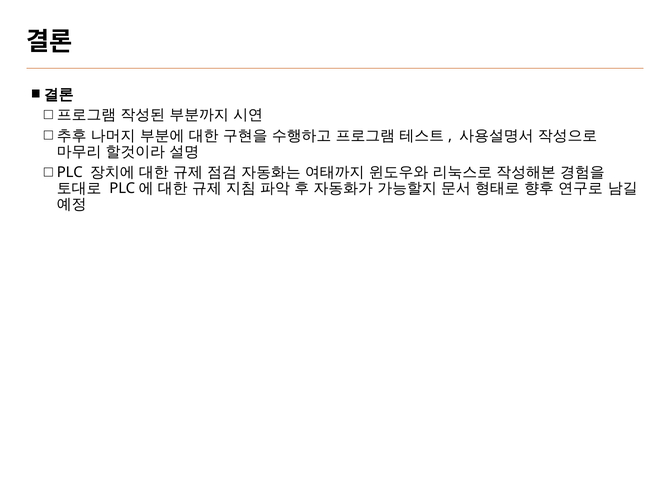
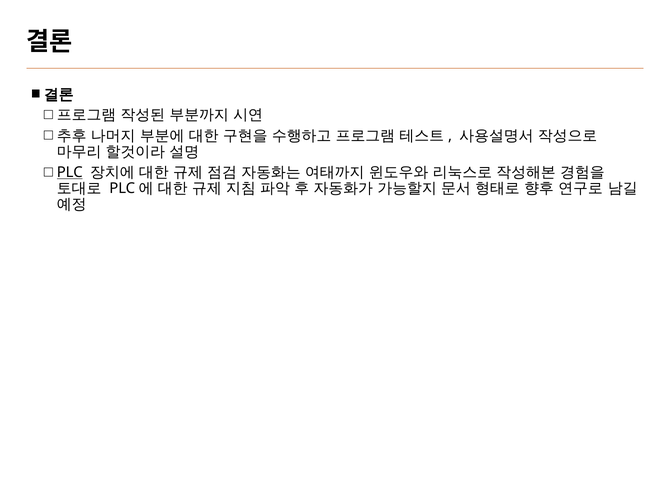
PLC underline: none -> present
